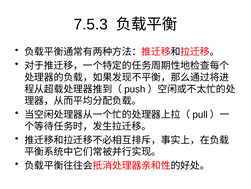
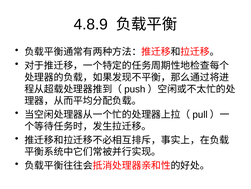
7.5.3: 7.5.3 -> 4.8.9
